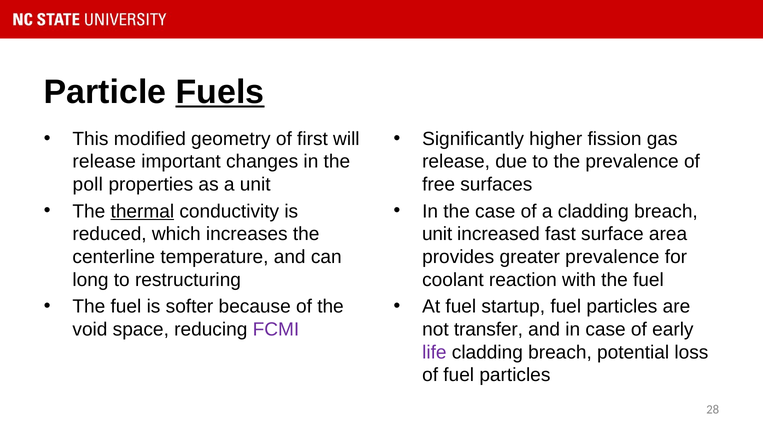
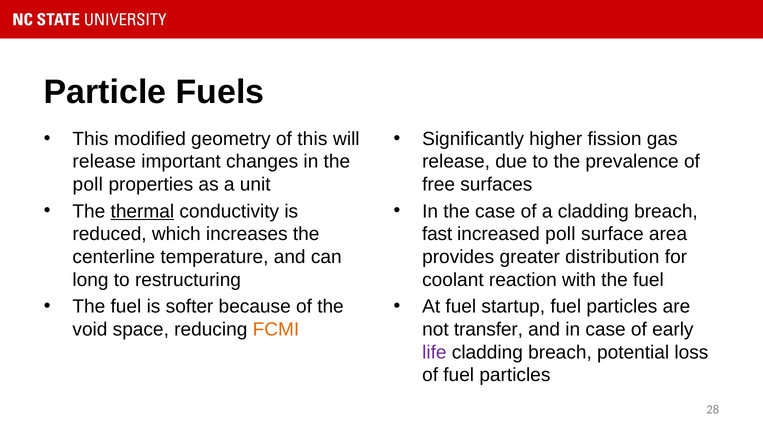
Fuels underline: present -> none
of first: first -> this
unit at (437, 234): unit -> fast
increased fast: fast -> poll
greater prevalence: prevalence -> distribution
FCMI colour: purple -> orange
